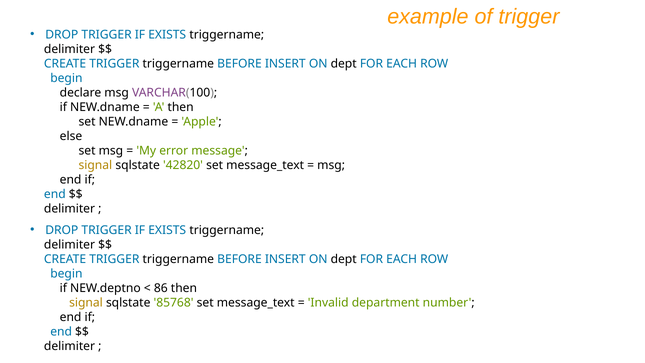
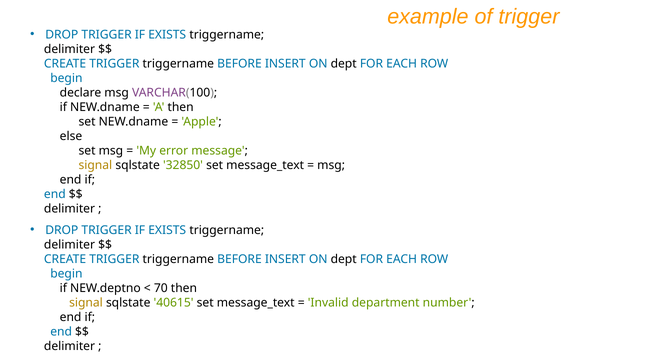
42820: 42820 -> 32850
86: 86 -> 70
85768: 85768 -> 40615
